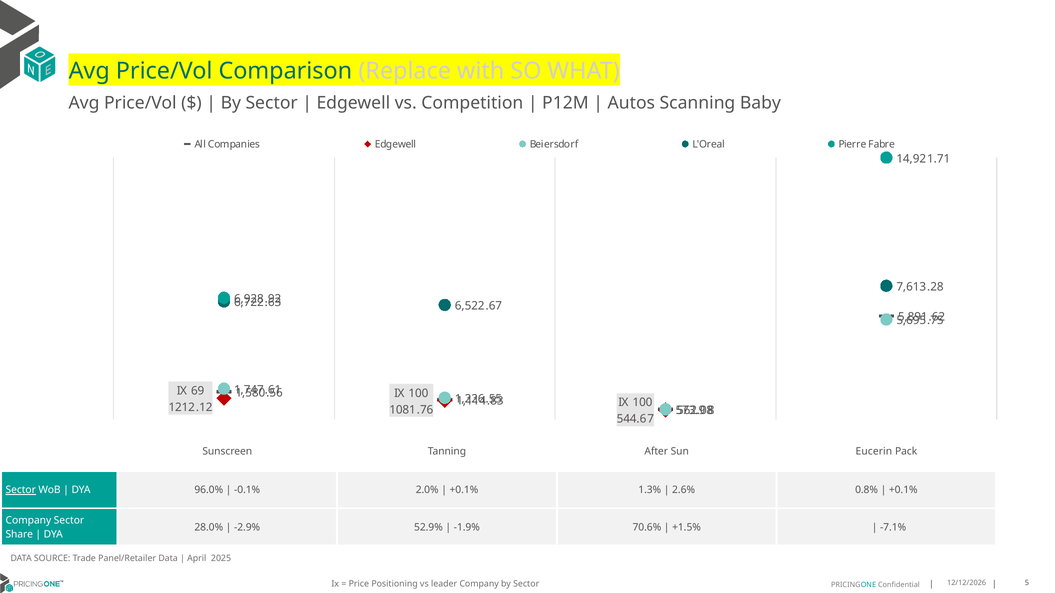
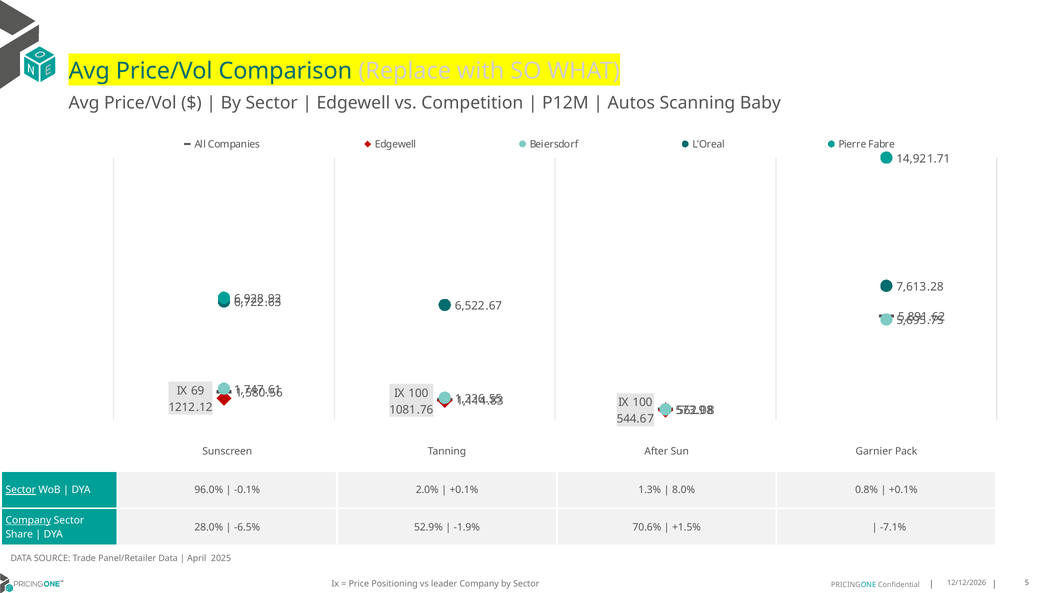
Eucerin: Eucerin -> Garnier
2.6%: 2.6% -> 8.0%
Company at (28, 521) underline: none -> present
-2.9%: -2.9% -> -6.5%
